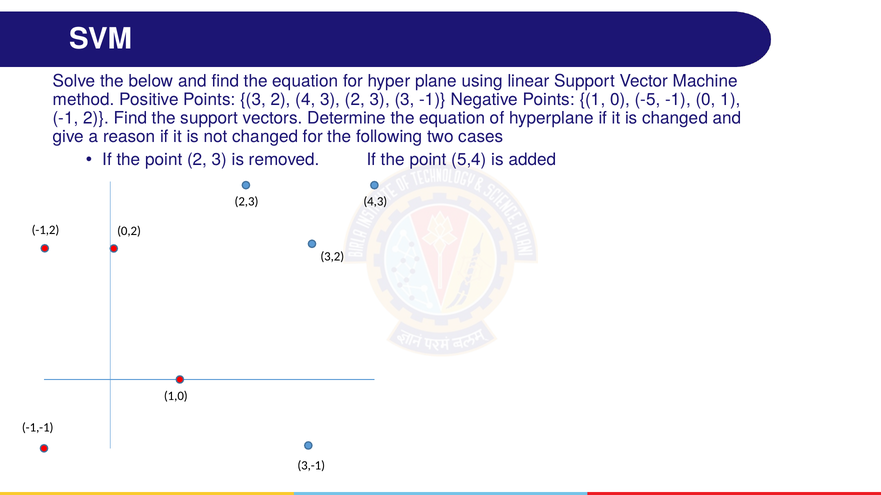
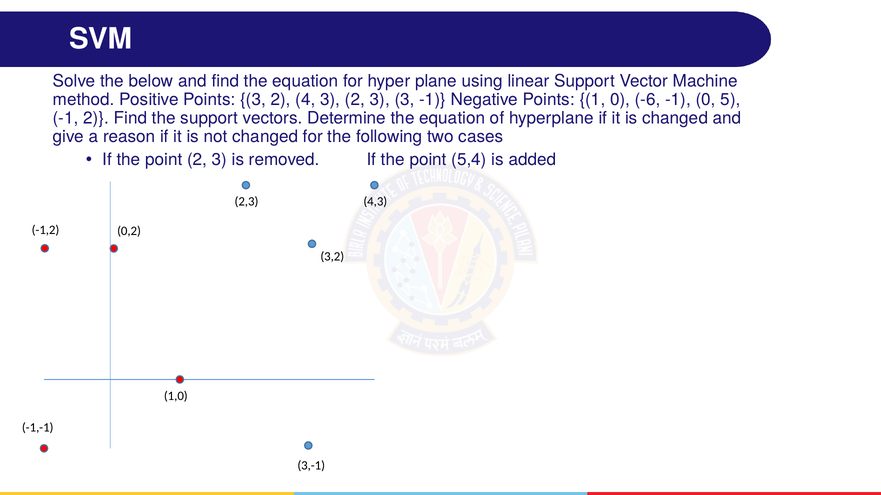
-5: -5 -> -6
0 1: 1 -> 5
